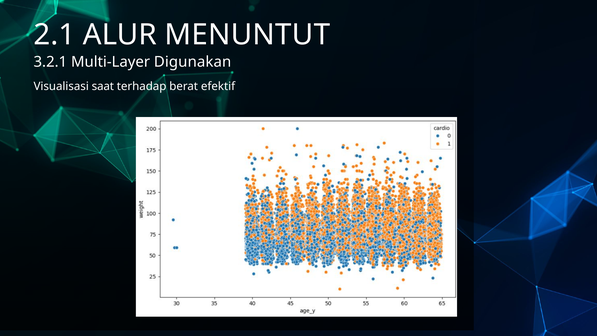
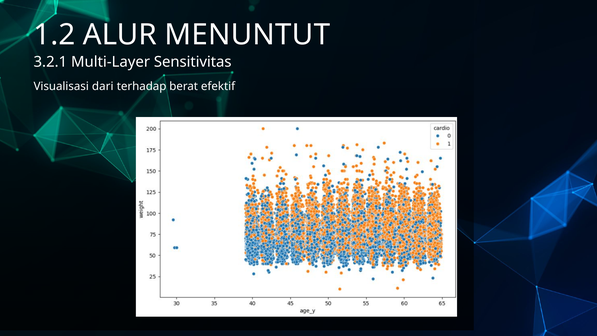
2.1: 2.1 -> 1.2
Digunakan: Digunakan -> Sensitivitas
saat: saat -> dari
